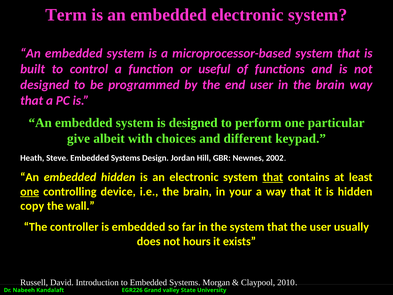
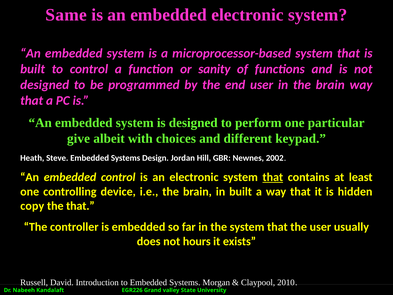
Term: Term -> Same
useful: useful -> sanity
embedded hidden: hidden -> control
one at (30, 191) underline: present -> none
in your: your -> built
the wall: wall -> that
